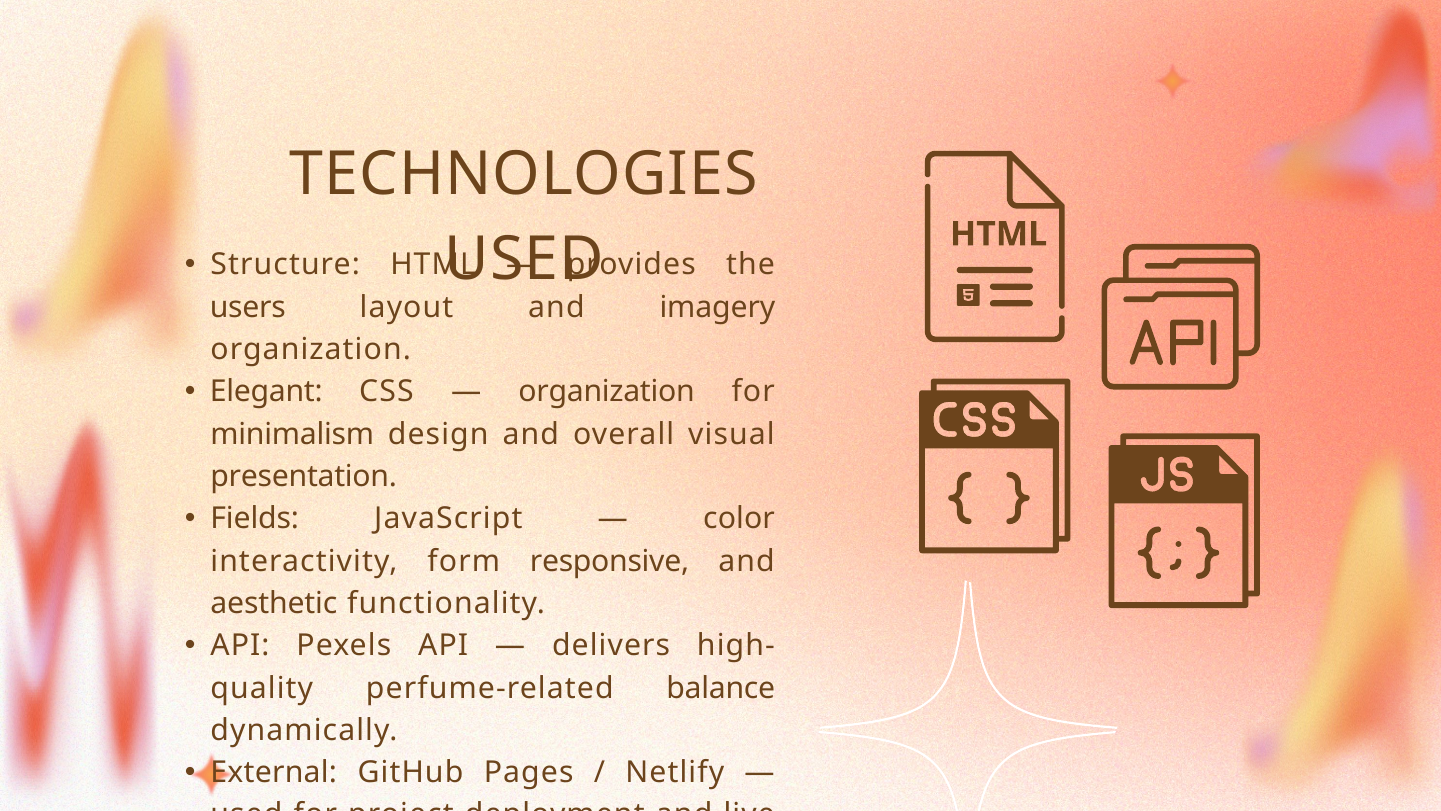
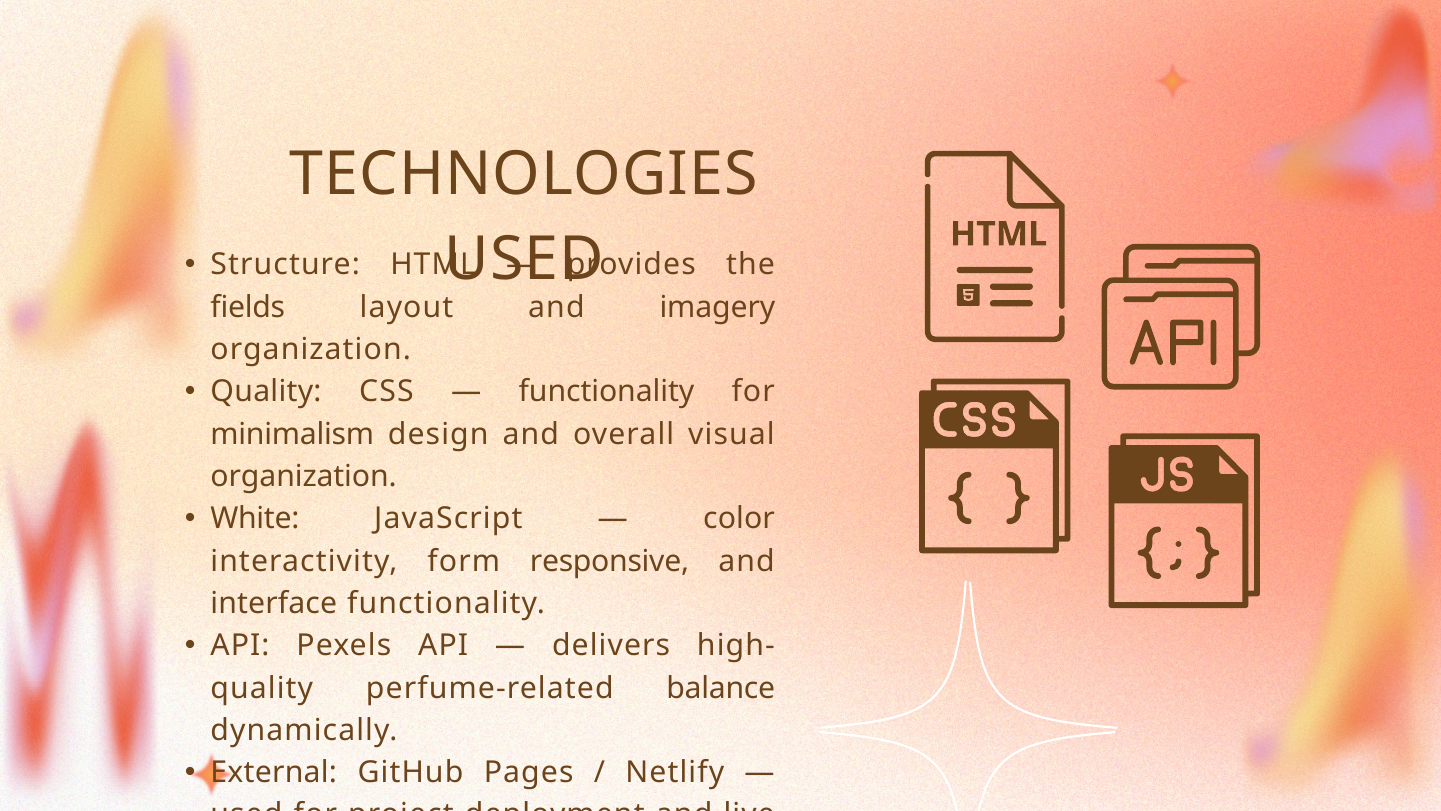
users: users -> fields
Elegant at (266, 392): Elegant -> Quality
organization at (607, 392): organization -> functionality
presentation at (304, 476): presentation -> organization
Fields: Fields -> White
aesthetic: aesthetic -> interface
